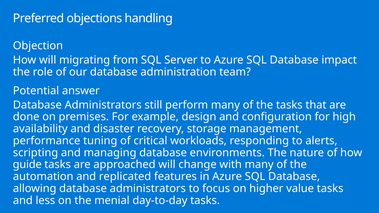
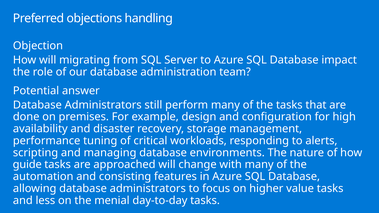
replicated: replicated -> consisting
